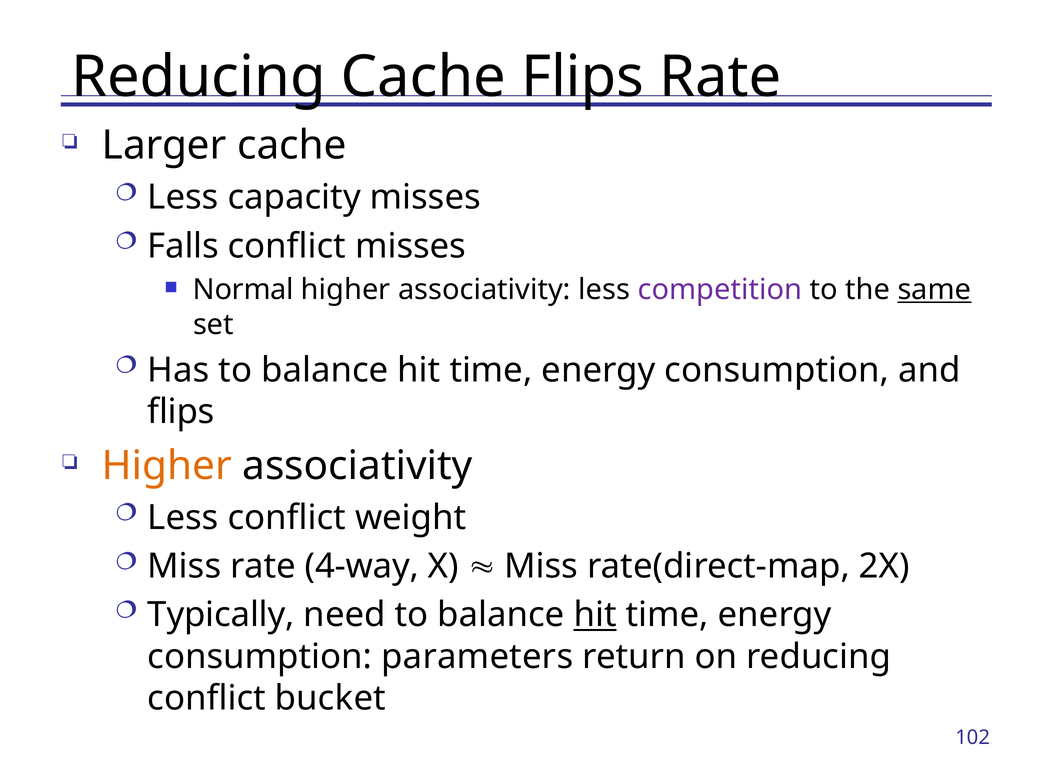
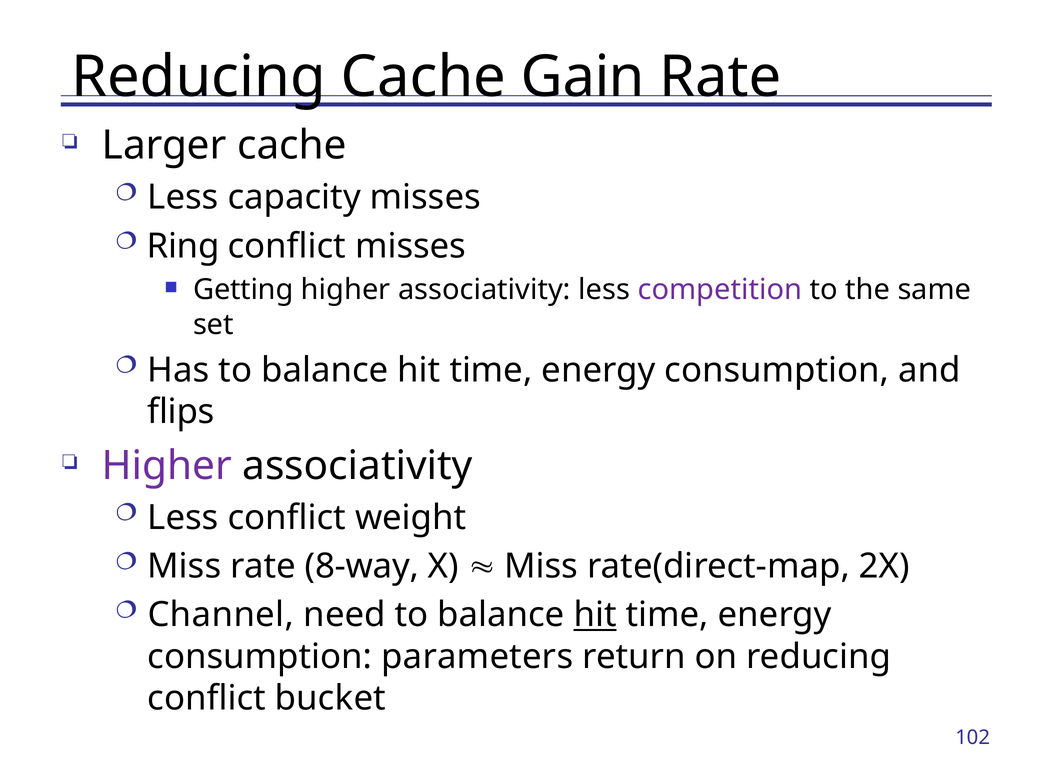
Cache Flips: Flips -> Gain
Falls: Falls -> Ring
Normal: Normal -> Getting
same underline: present -> none
Higher at (167, 466) colour: orange -> purple
4-way: 4-way -> 8-way
Typically: Typically -> Channel
